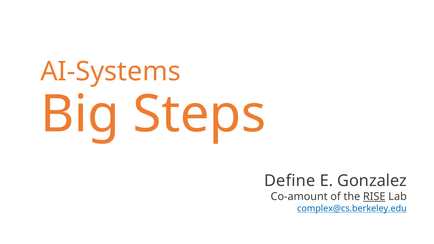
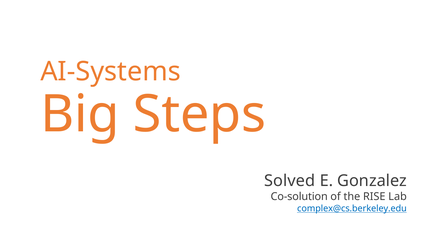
Define: Define -> Solved
Co-amount: Co-amount -> Co-solution
RISE underline: present -> none
